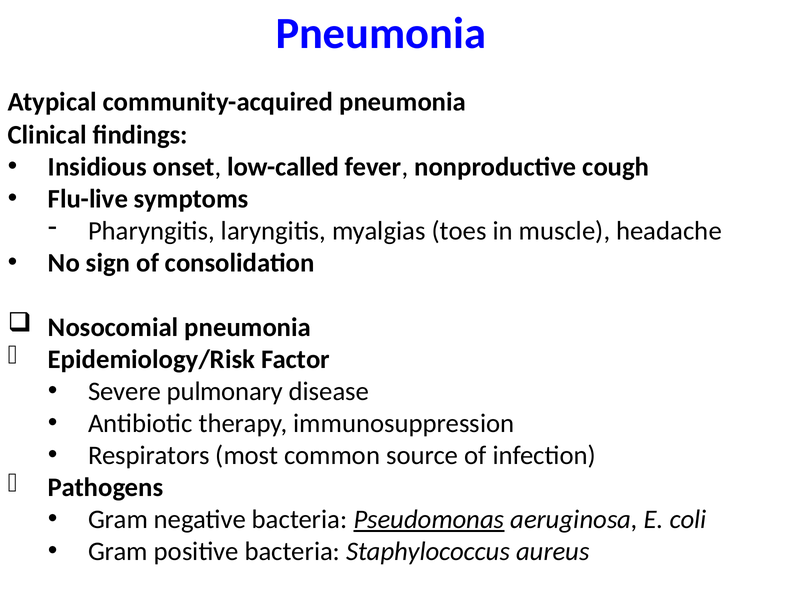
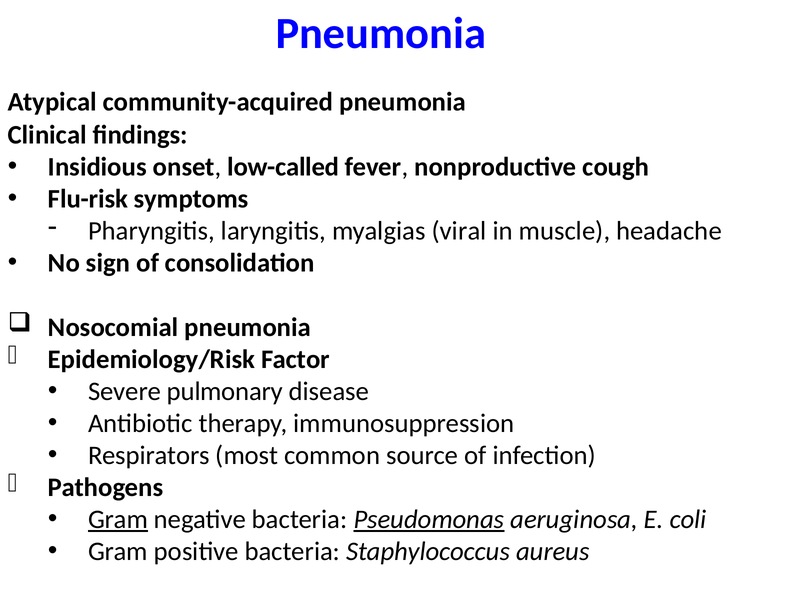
Flu-live: Flu-live -> Flu-risk
toes: toes -> viral
Gram at (118, 520) underline: none -> present
